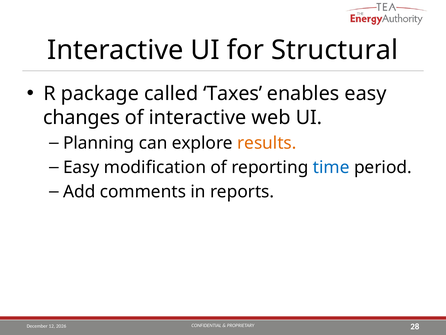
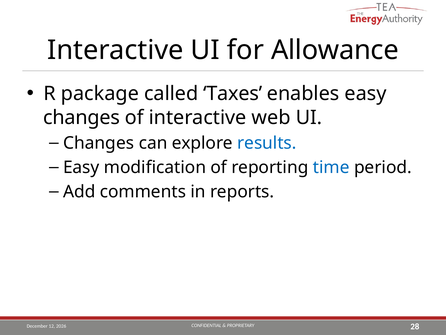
Structural: Structural -> Allowance
Planning at (99, 143): Planning -> Changes
results colour: orange -> blue
